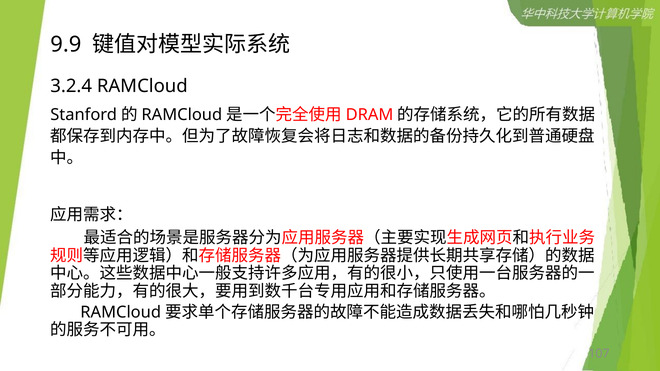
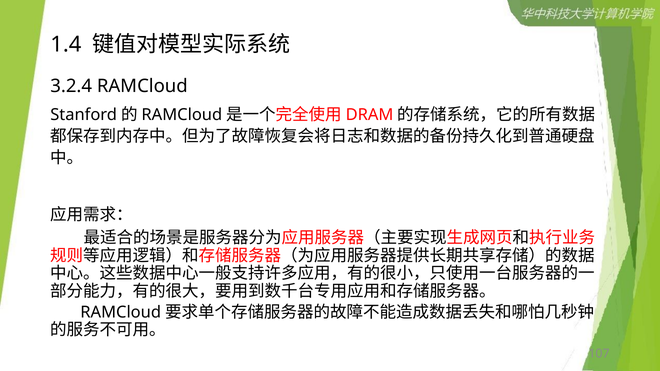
9.9: 9.9 -> 1.4
